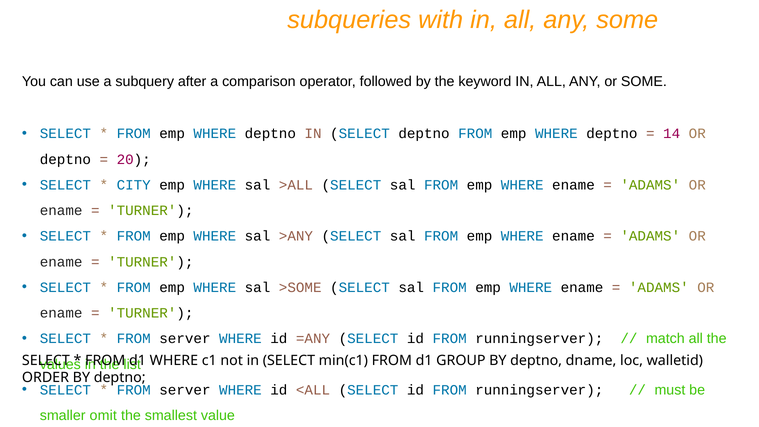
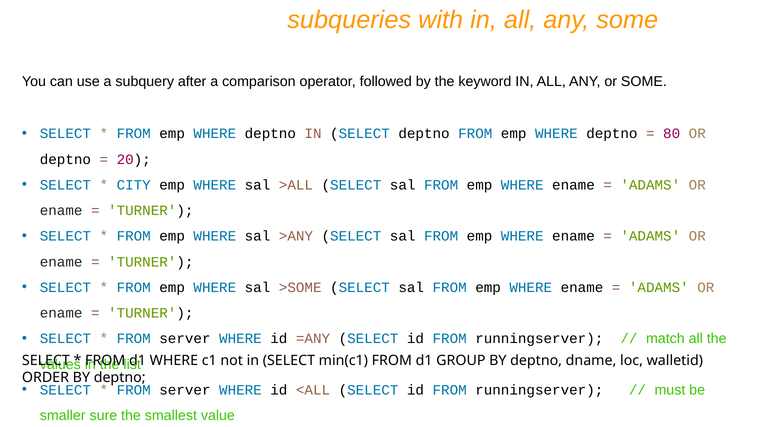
14: 14 -> 80
omit: omit -> sure
